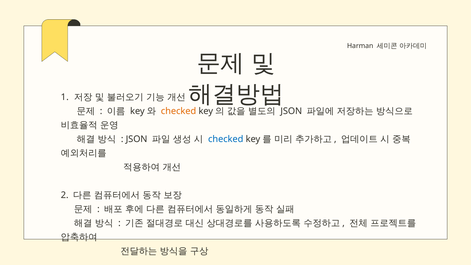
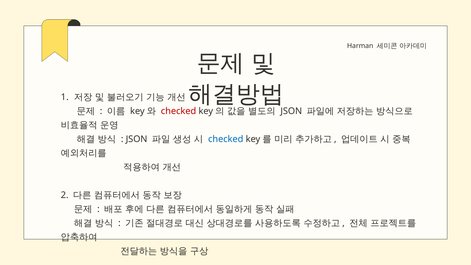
checked at (179, 111) colour: orange -> red
